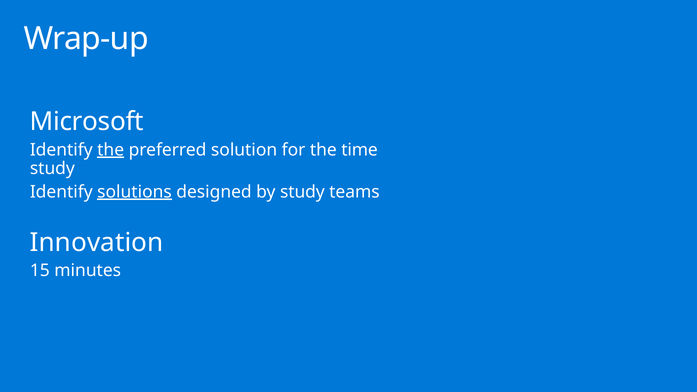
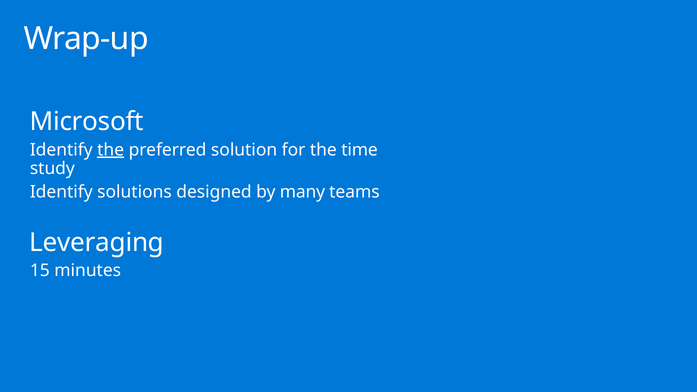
solutions underline: present -> none
by study: study -> many
Innovation: Innovation -> Leveraging
